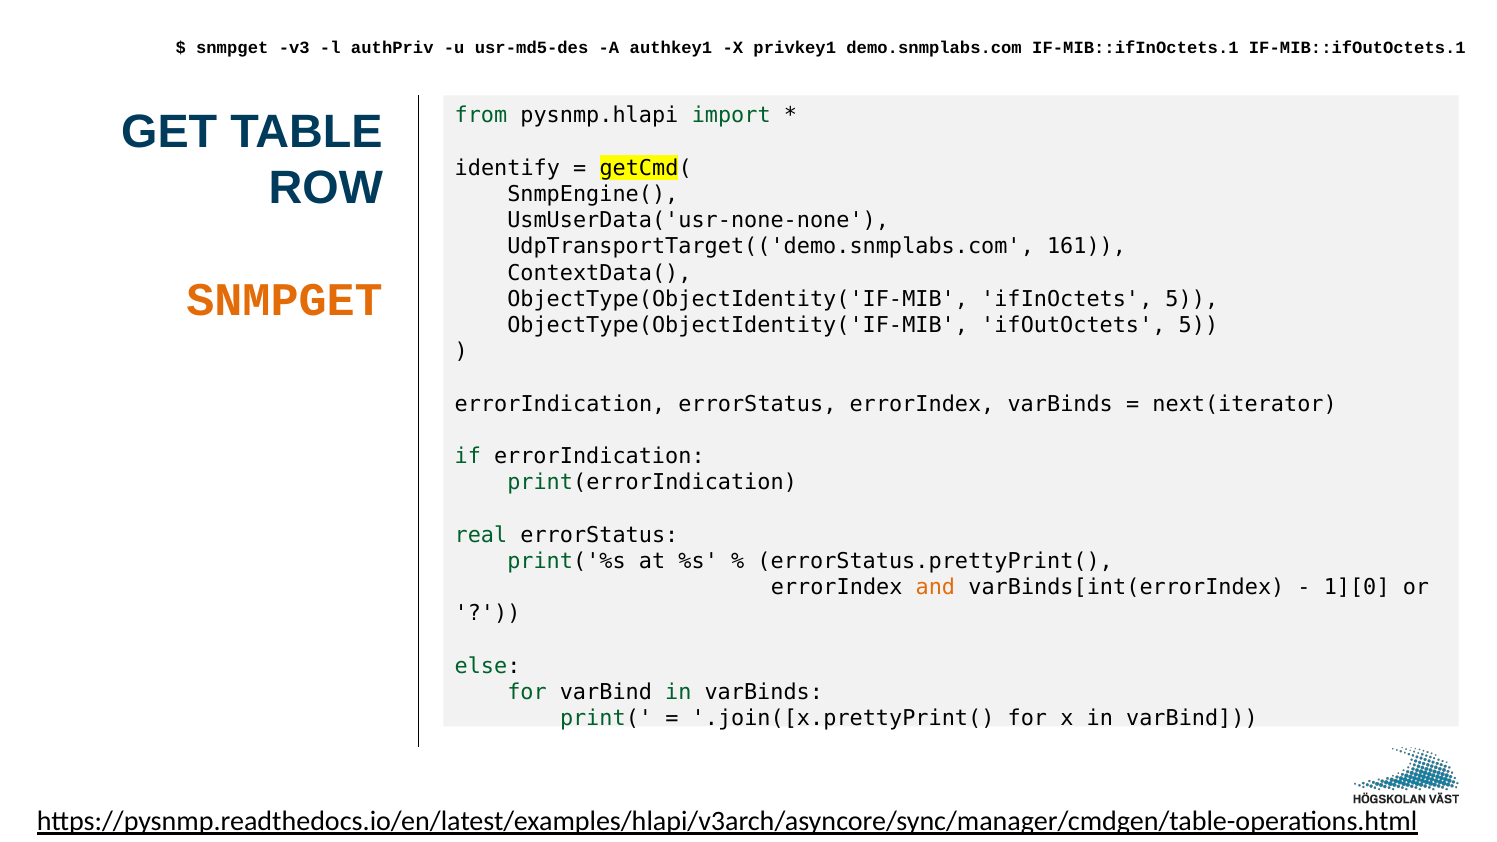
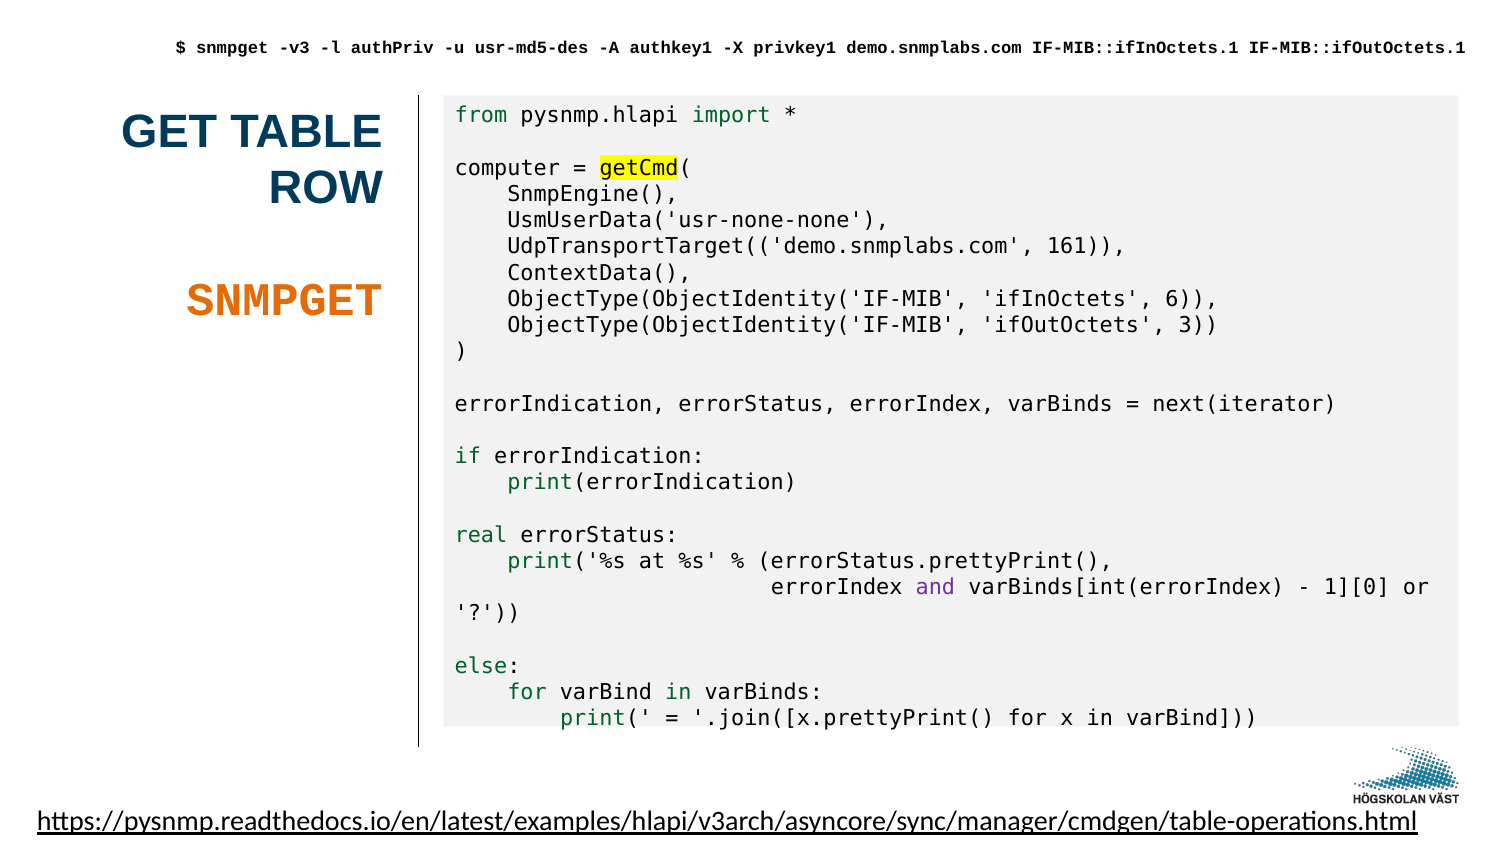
identify: identify -> computer
ifInOctets 5: 5 -> 6
ifOutOctets 5: 5 -> 3
and colour: orange -> purple
